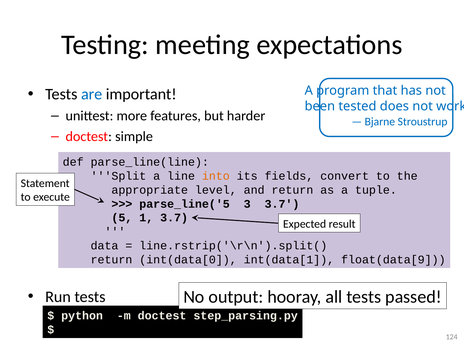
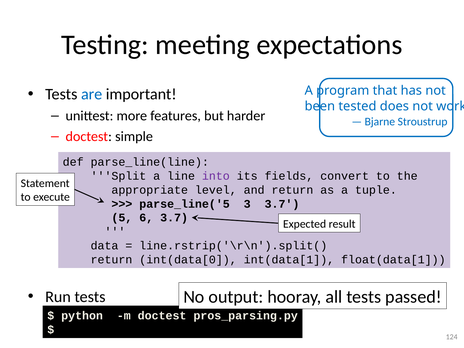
into colour: orange -> purple
1: 1 -> 6
float(data[9: float(data[9 -> float(data[1
step_parsing.py: step_parsing.py -> pros_parsing.py
